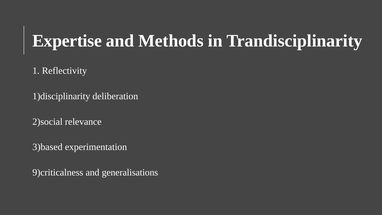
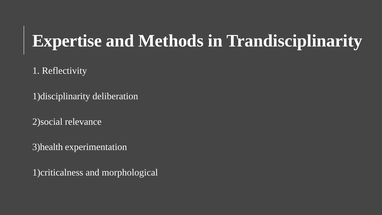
3)based: 3)based -> 3)health
9)criticalness: 9)criticalness -> 1)criticalness
generalisations: generalisations -> morphological
